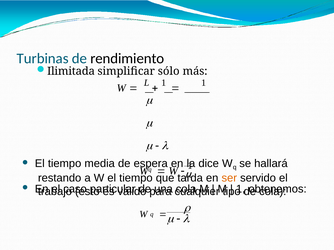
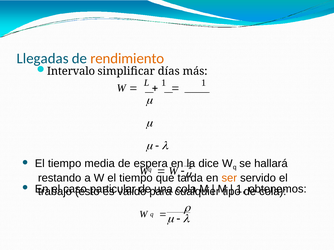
Turbinas: Turbinas -> Llegadas
rendimiento colour: black -> orange
Ilimitada: Ilimitada -> Intervalo
sólo: sólo -> días
